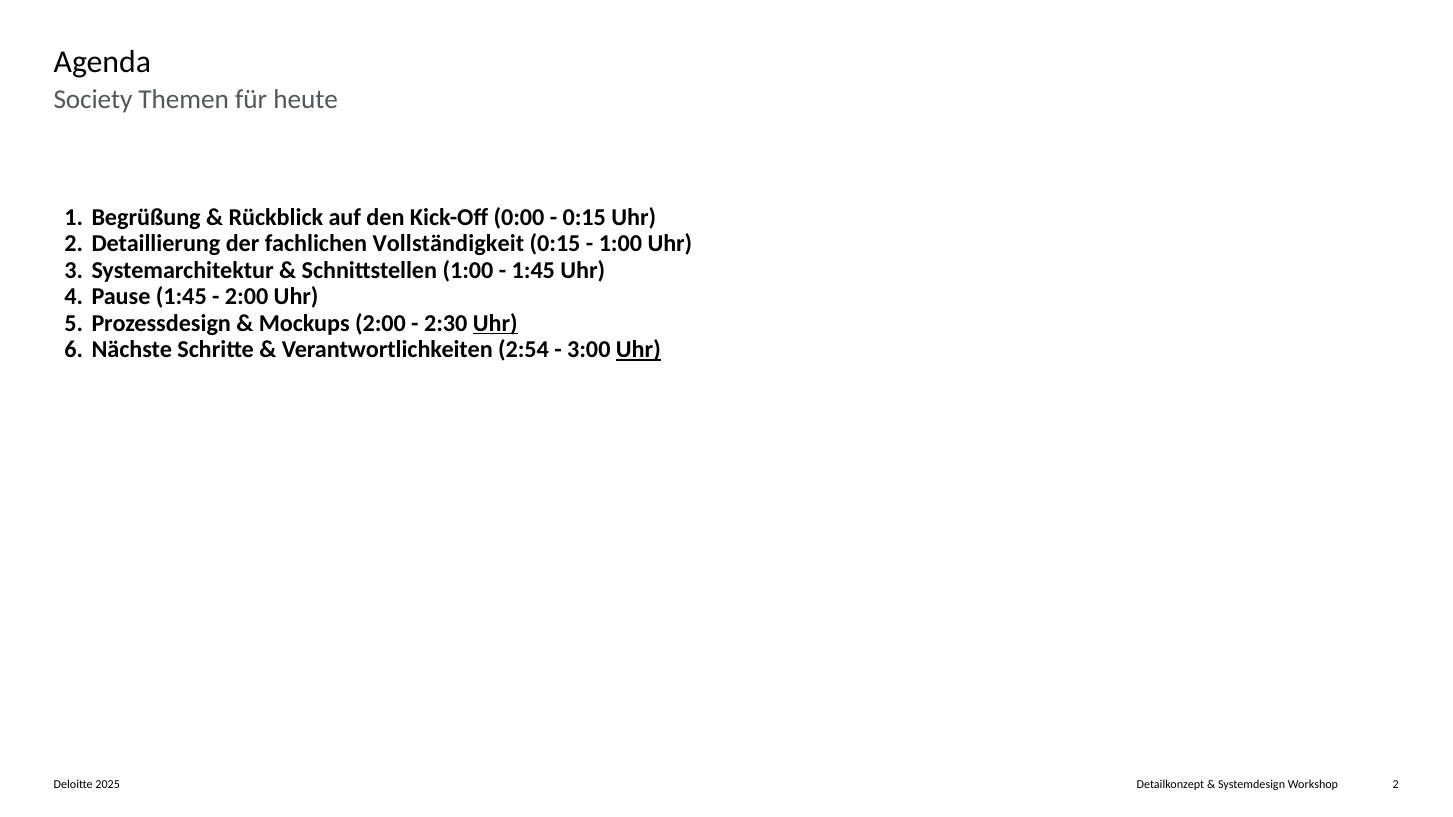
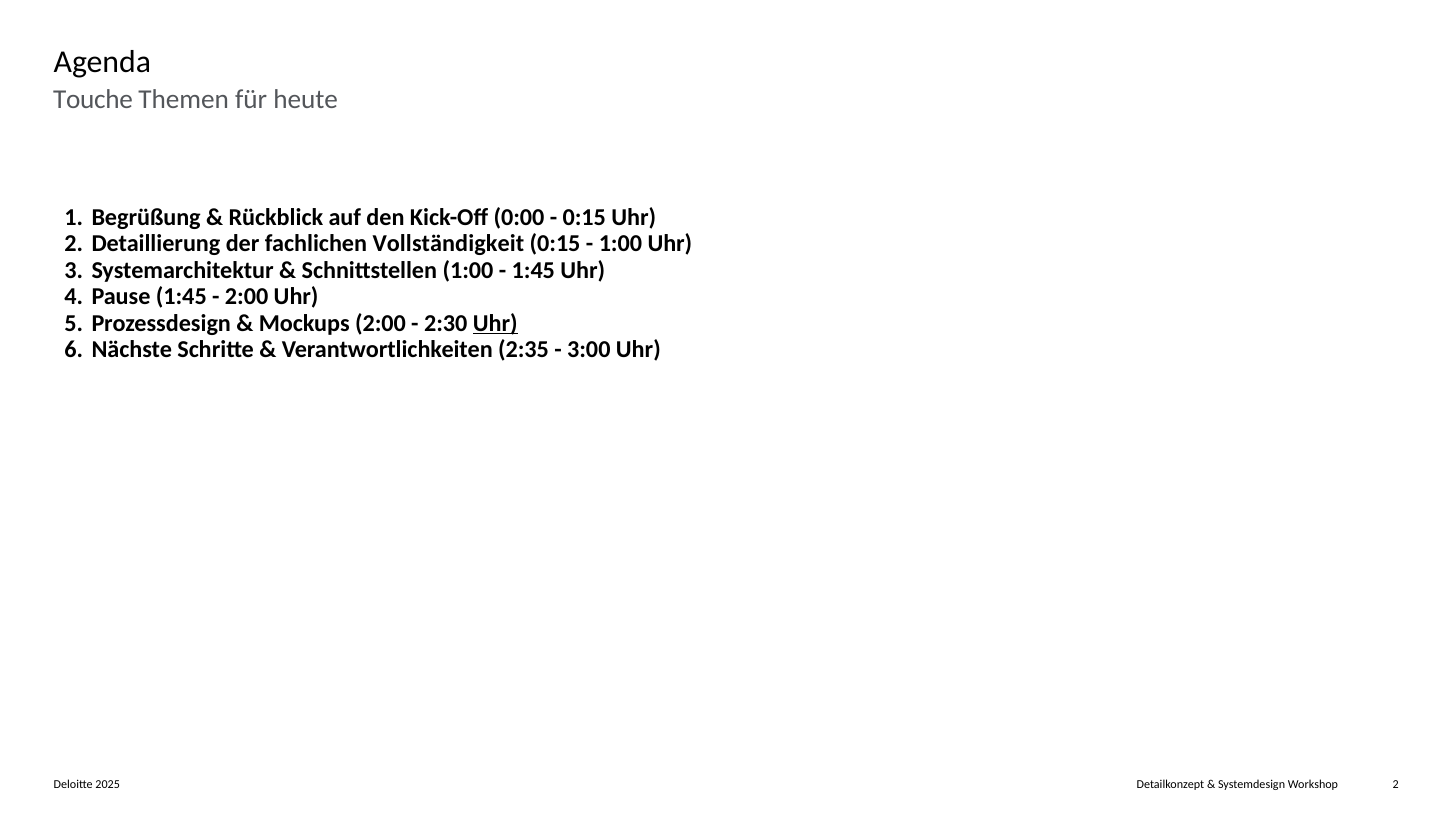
Society: Society -> Touche
2:54: 2:54 -> 2:35
Uhr at (638, 350) underline: present -> none
